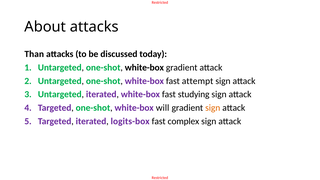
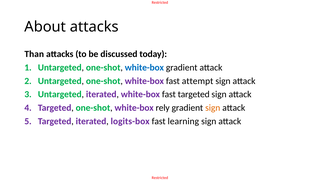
white-box at (144, 68) colour: black -> blue
fast studying: studying -> targeted
will: will -> rely
complex: complex -> learning
